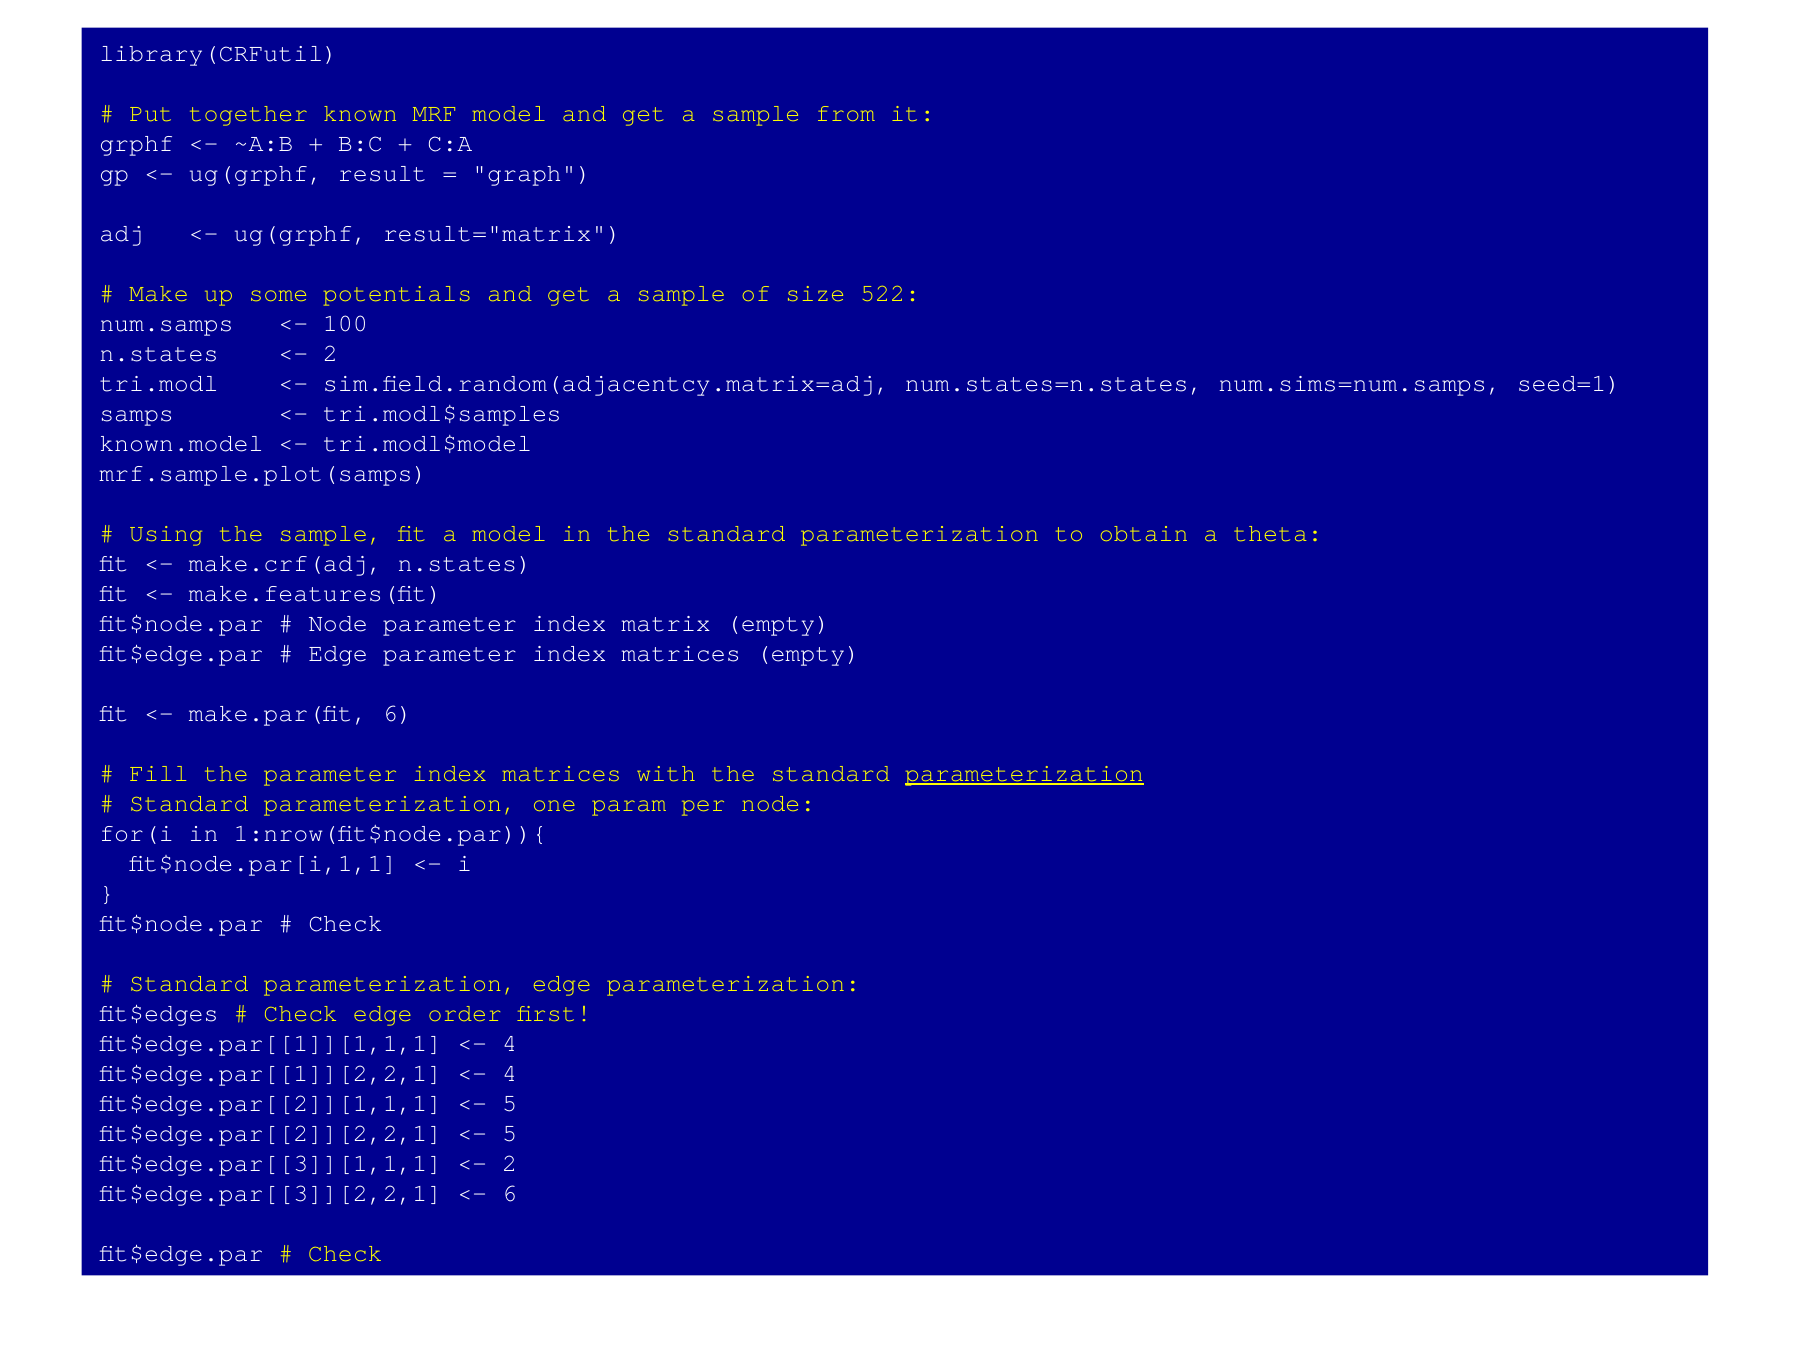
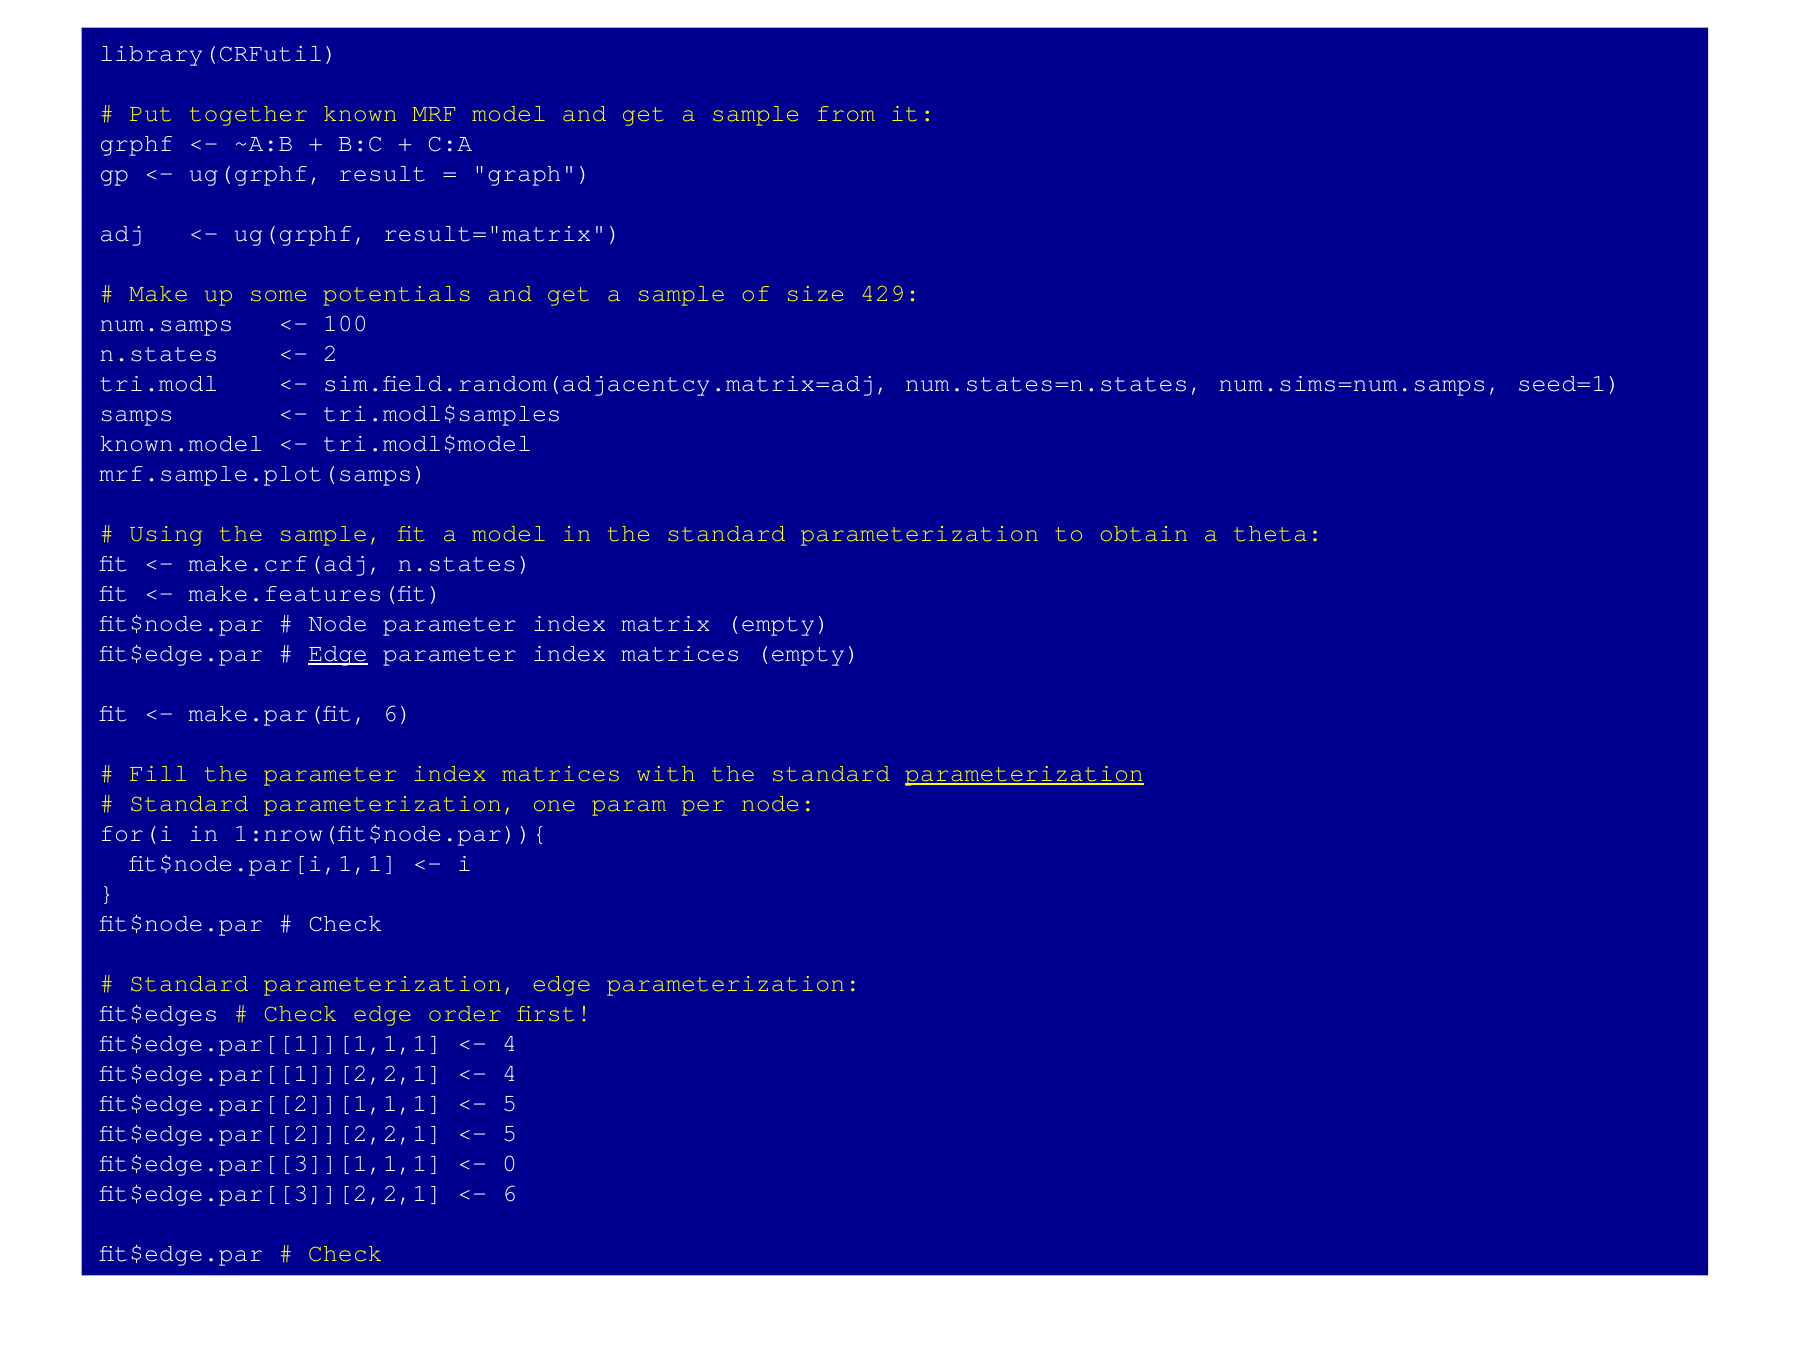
522: 522 -> 429
Edge at (338, 653) underline: none -> present
2 at (510, 1164): 2 -> 0
